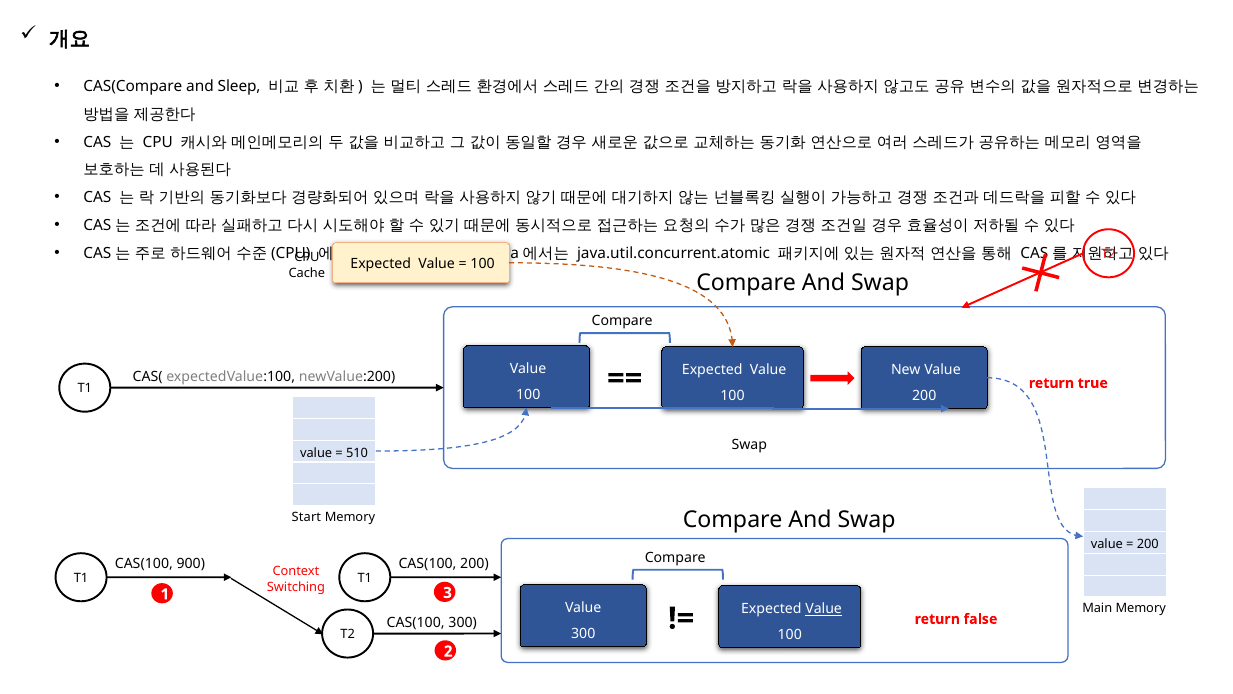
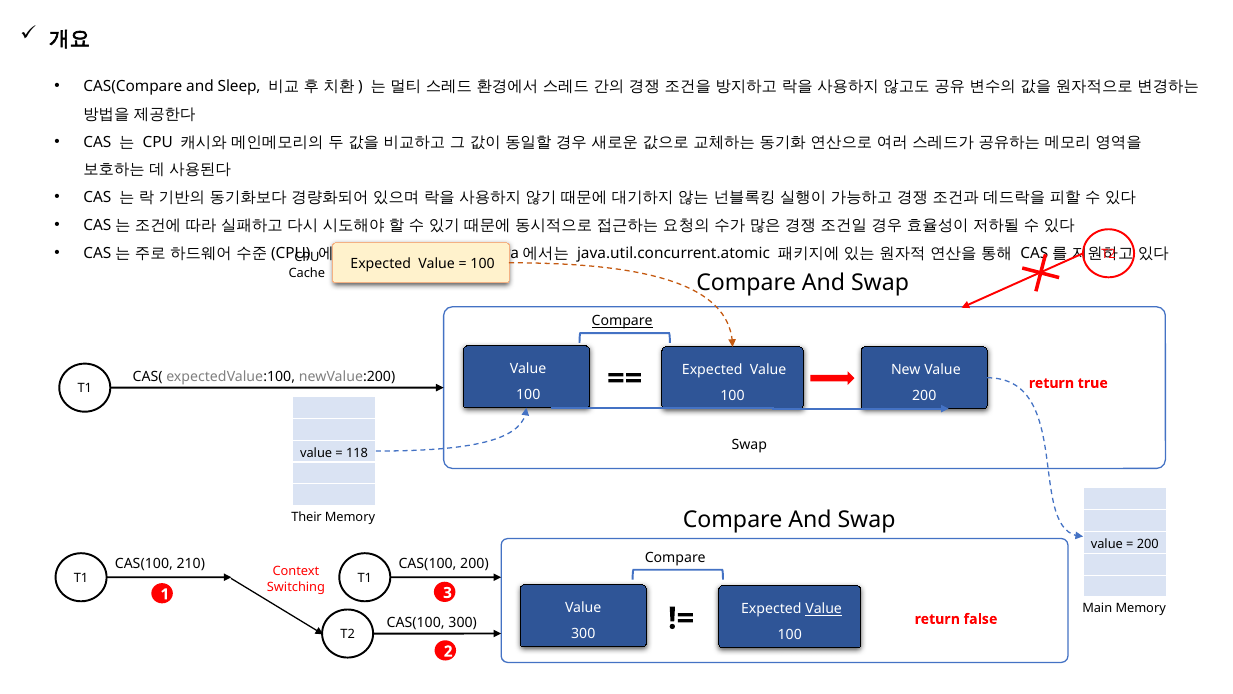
Compare at (622, 321) underline: none -> present
510: 510 -> 118
Start: Start -> Their
900: 900 -> 210
